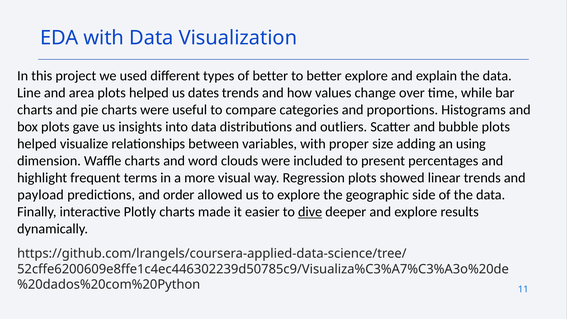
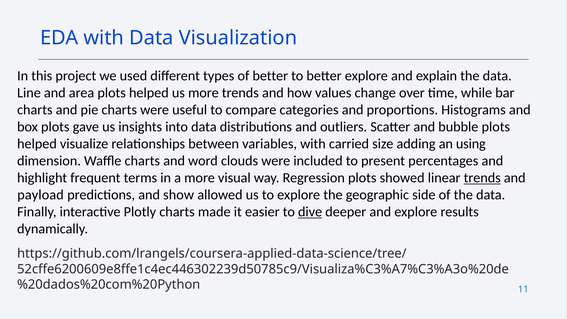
us dates: dates -> more
proper: proper -> carried
trends at (482, 178) underline: none -> present
order: order -> show
